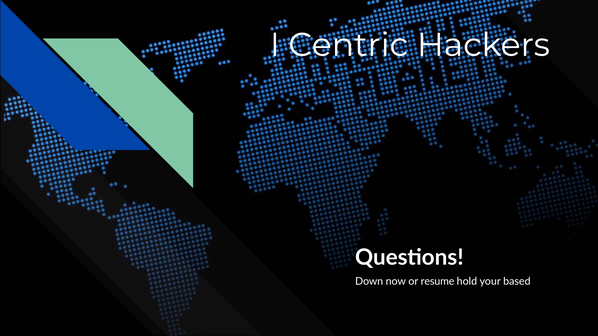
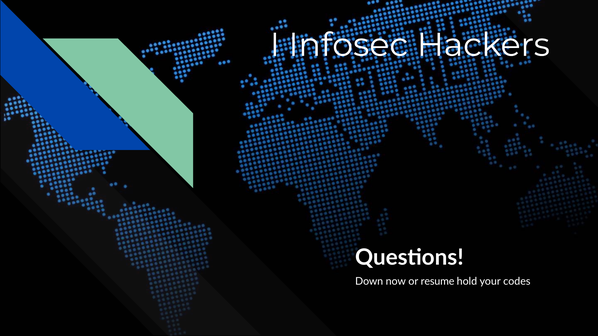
Centric: Centric -> Infosec
based: based -> codes
